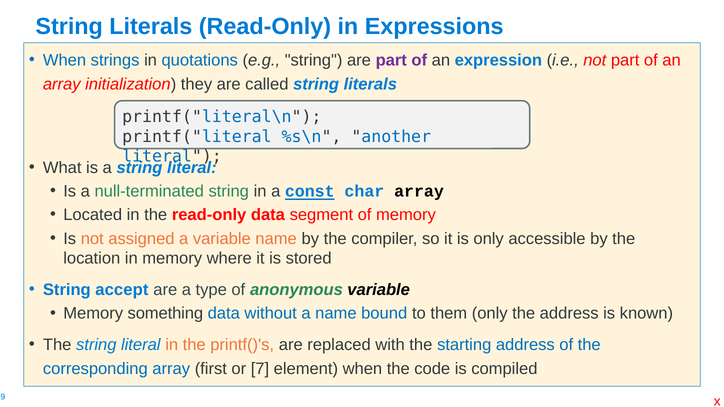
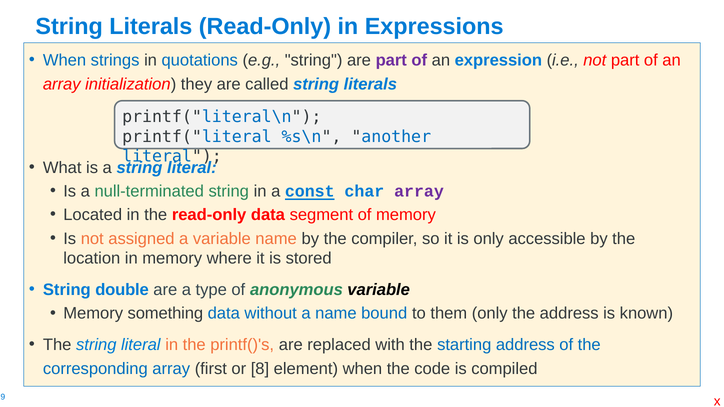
array at (419, 191) colour: black -> purple
accept: accept -> double
7: 7 -> 8
